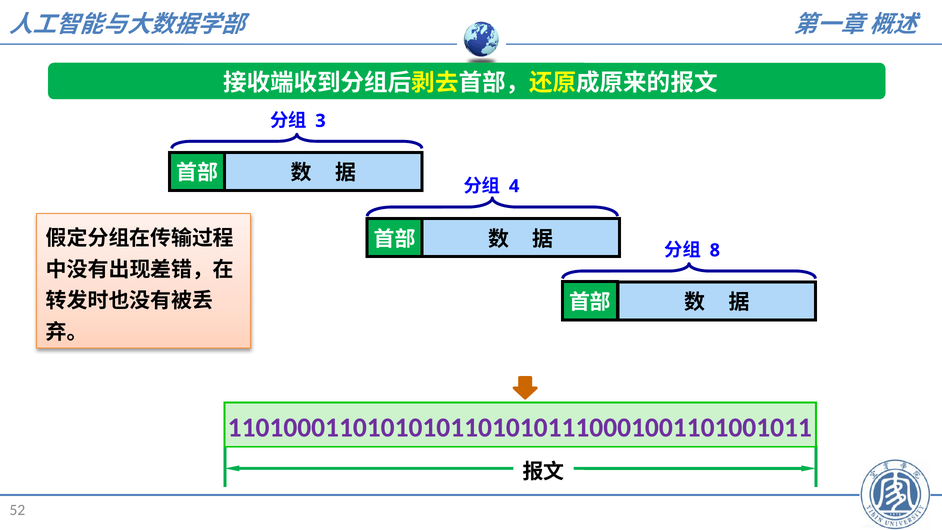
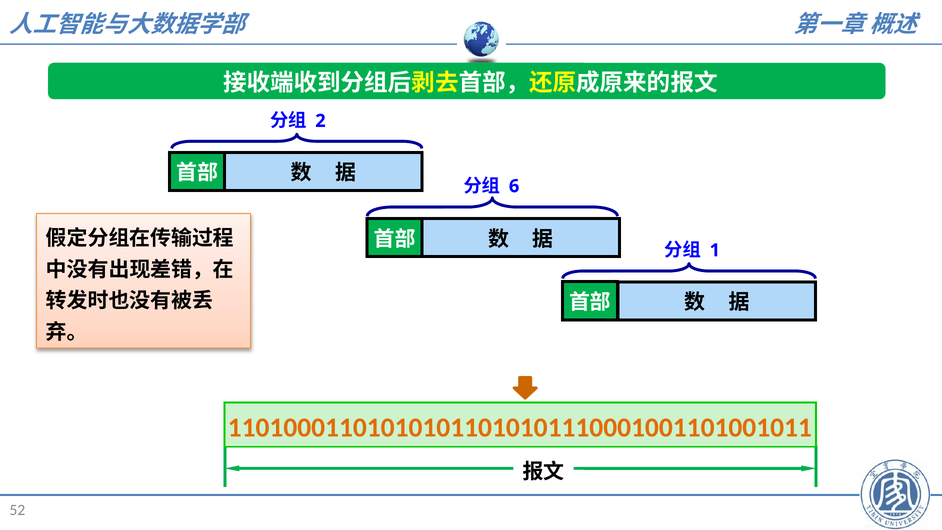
3: 3 -> 2
4: 4 -> 6
8: 8 -> 1
110100011010101011010101110001001101001011 colour: purple -> orange
